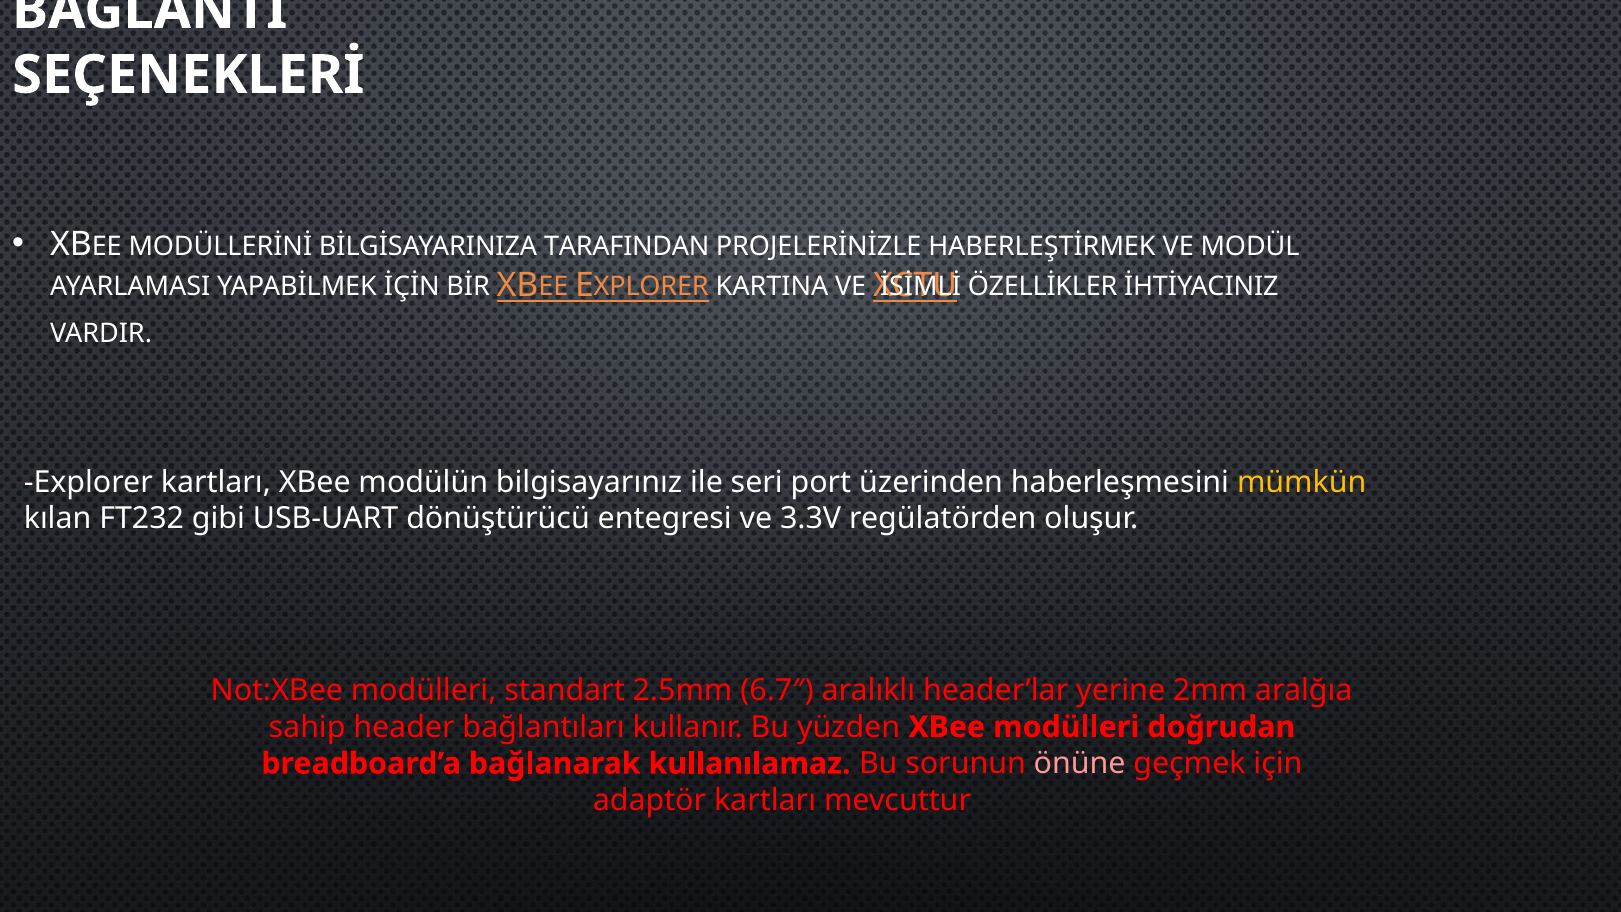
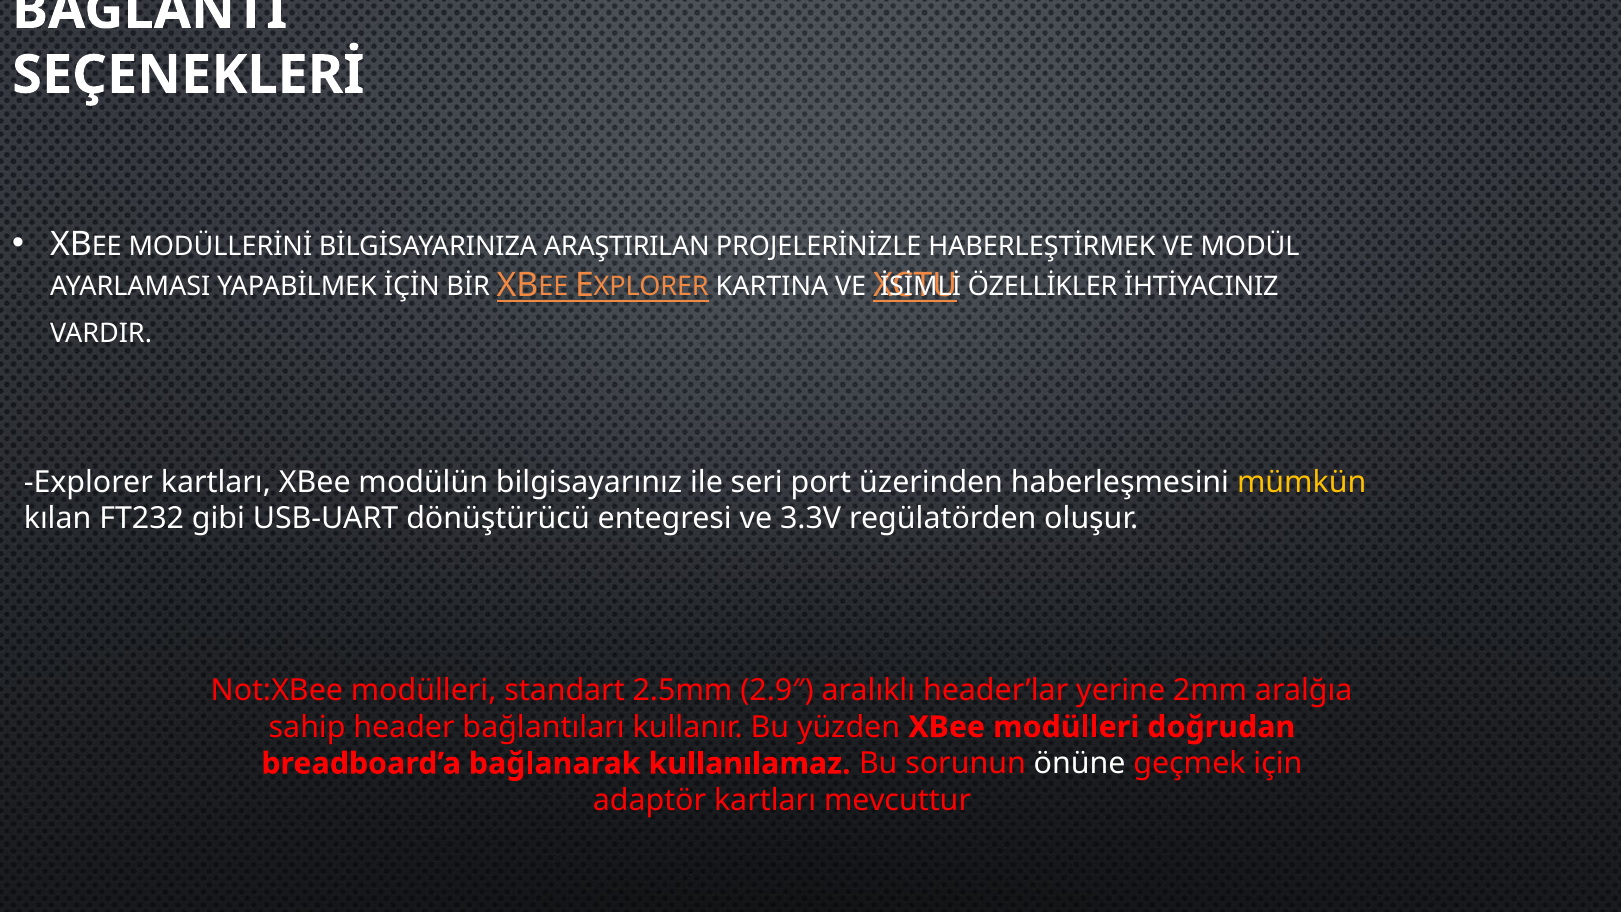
TARAFINDAN: TARAFINDAN -> ARAŞTIRILAN
6.7″: 6.7″ -> 2.9″
önüne colour: pink -> white
